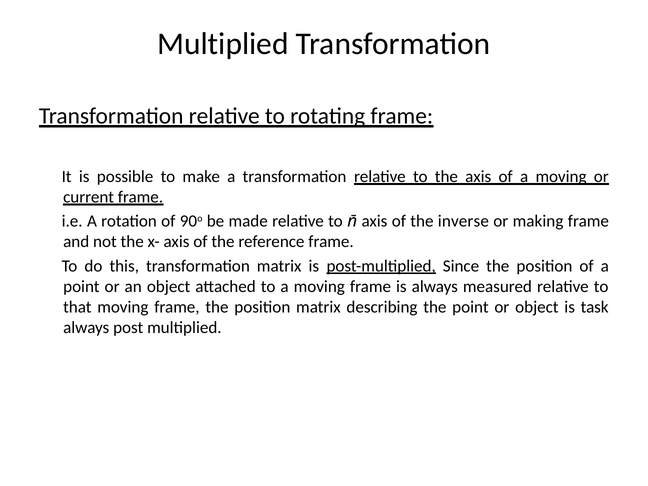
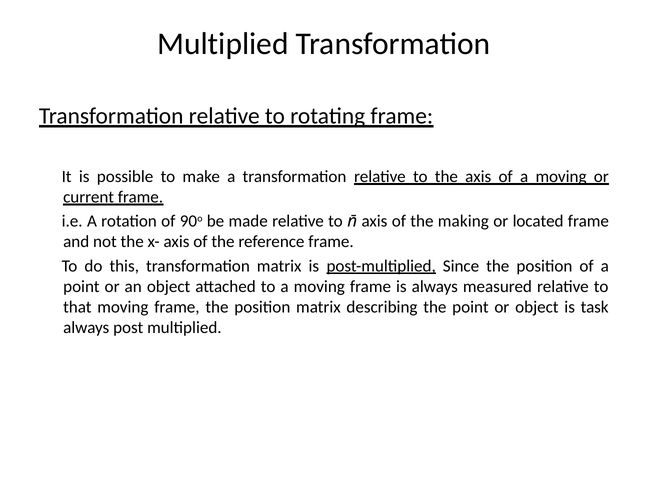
inverse: inverse -> making
making: making -> located
